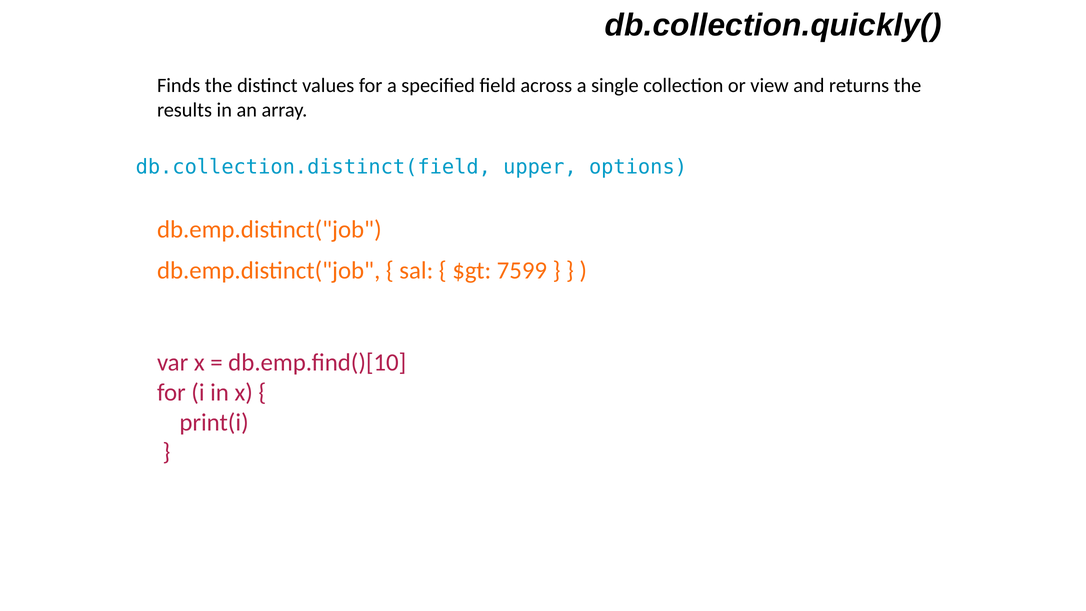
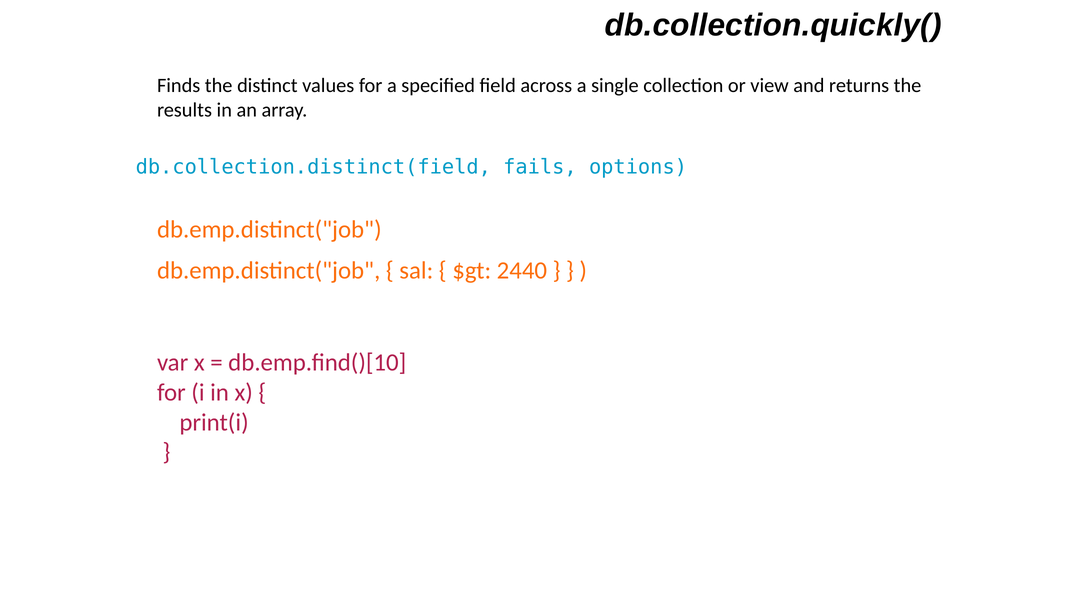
upper: upper -> fails
7599: 7599 -> 2440
